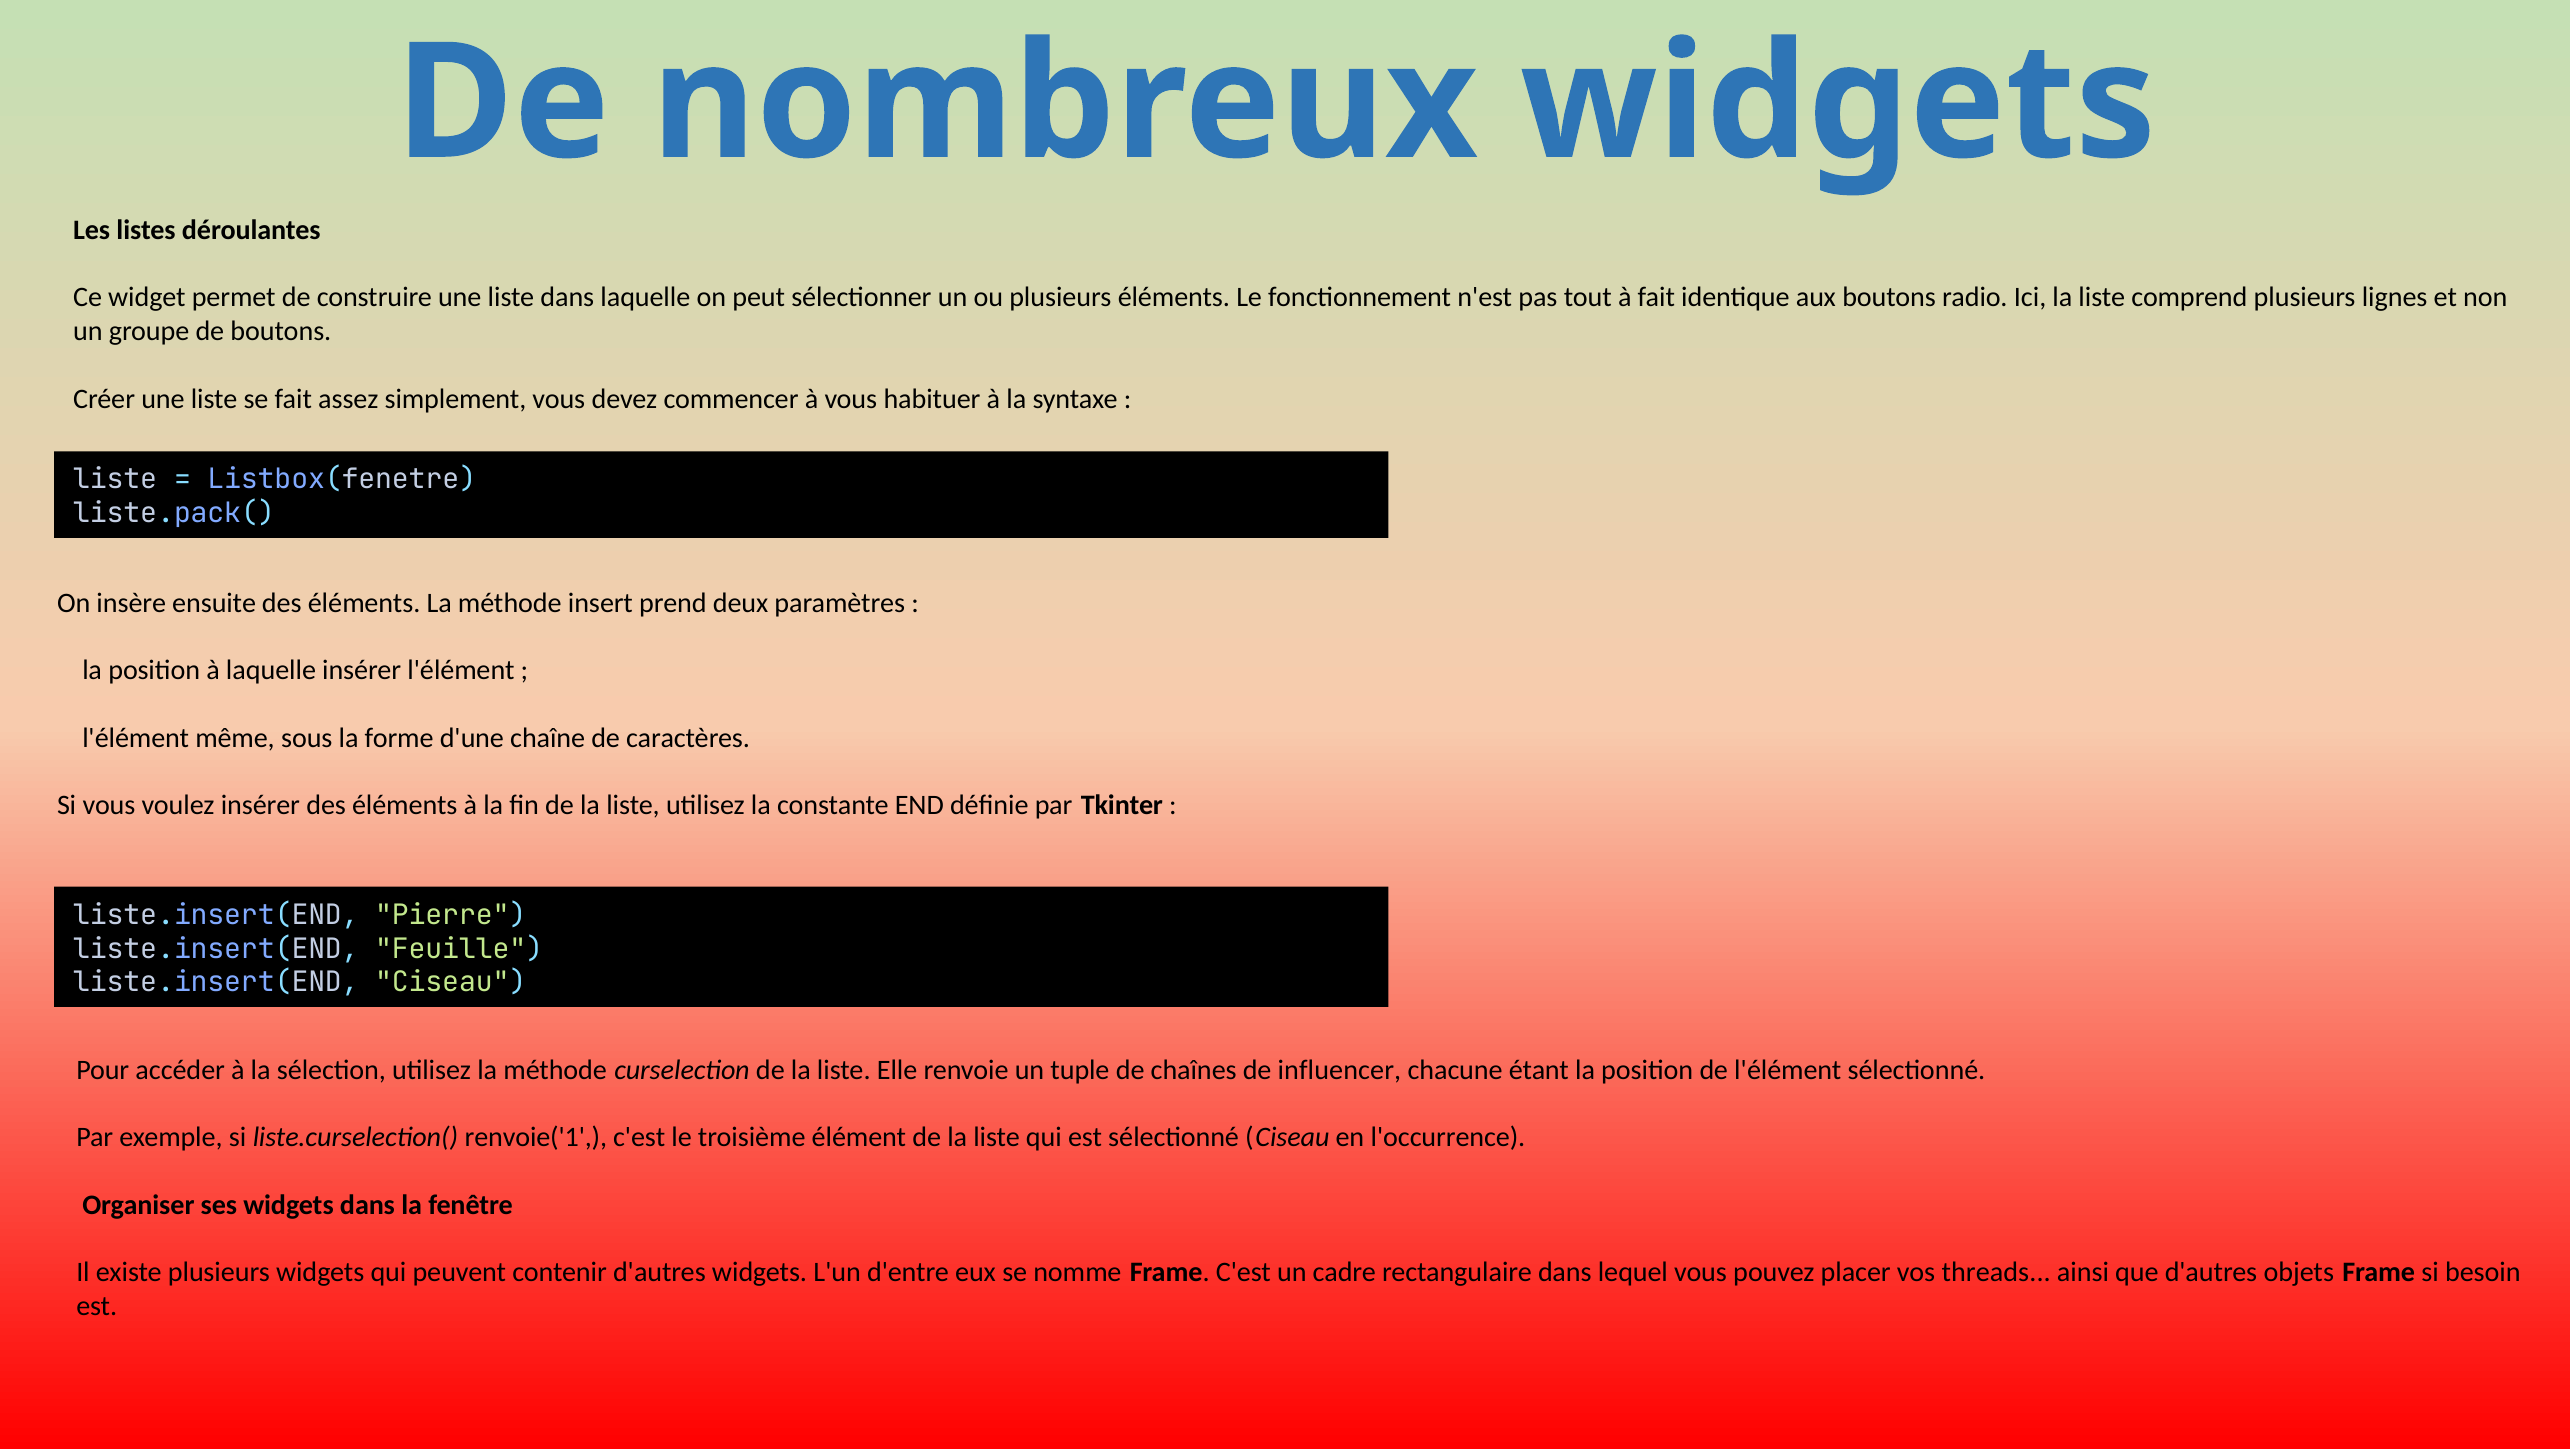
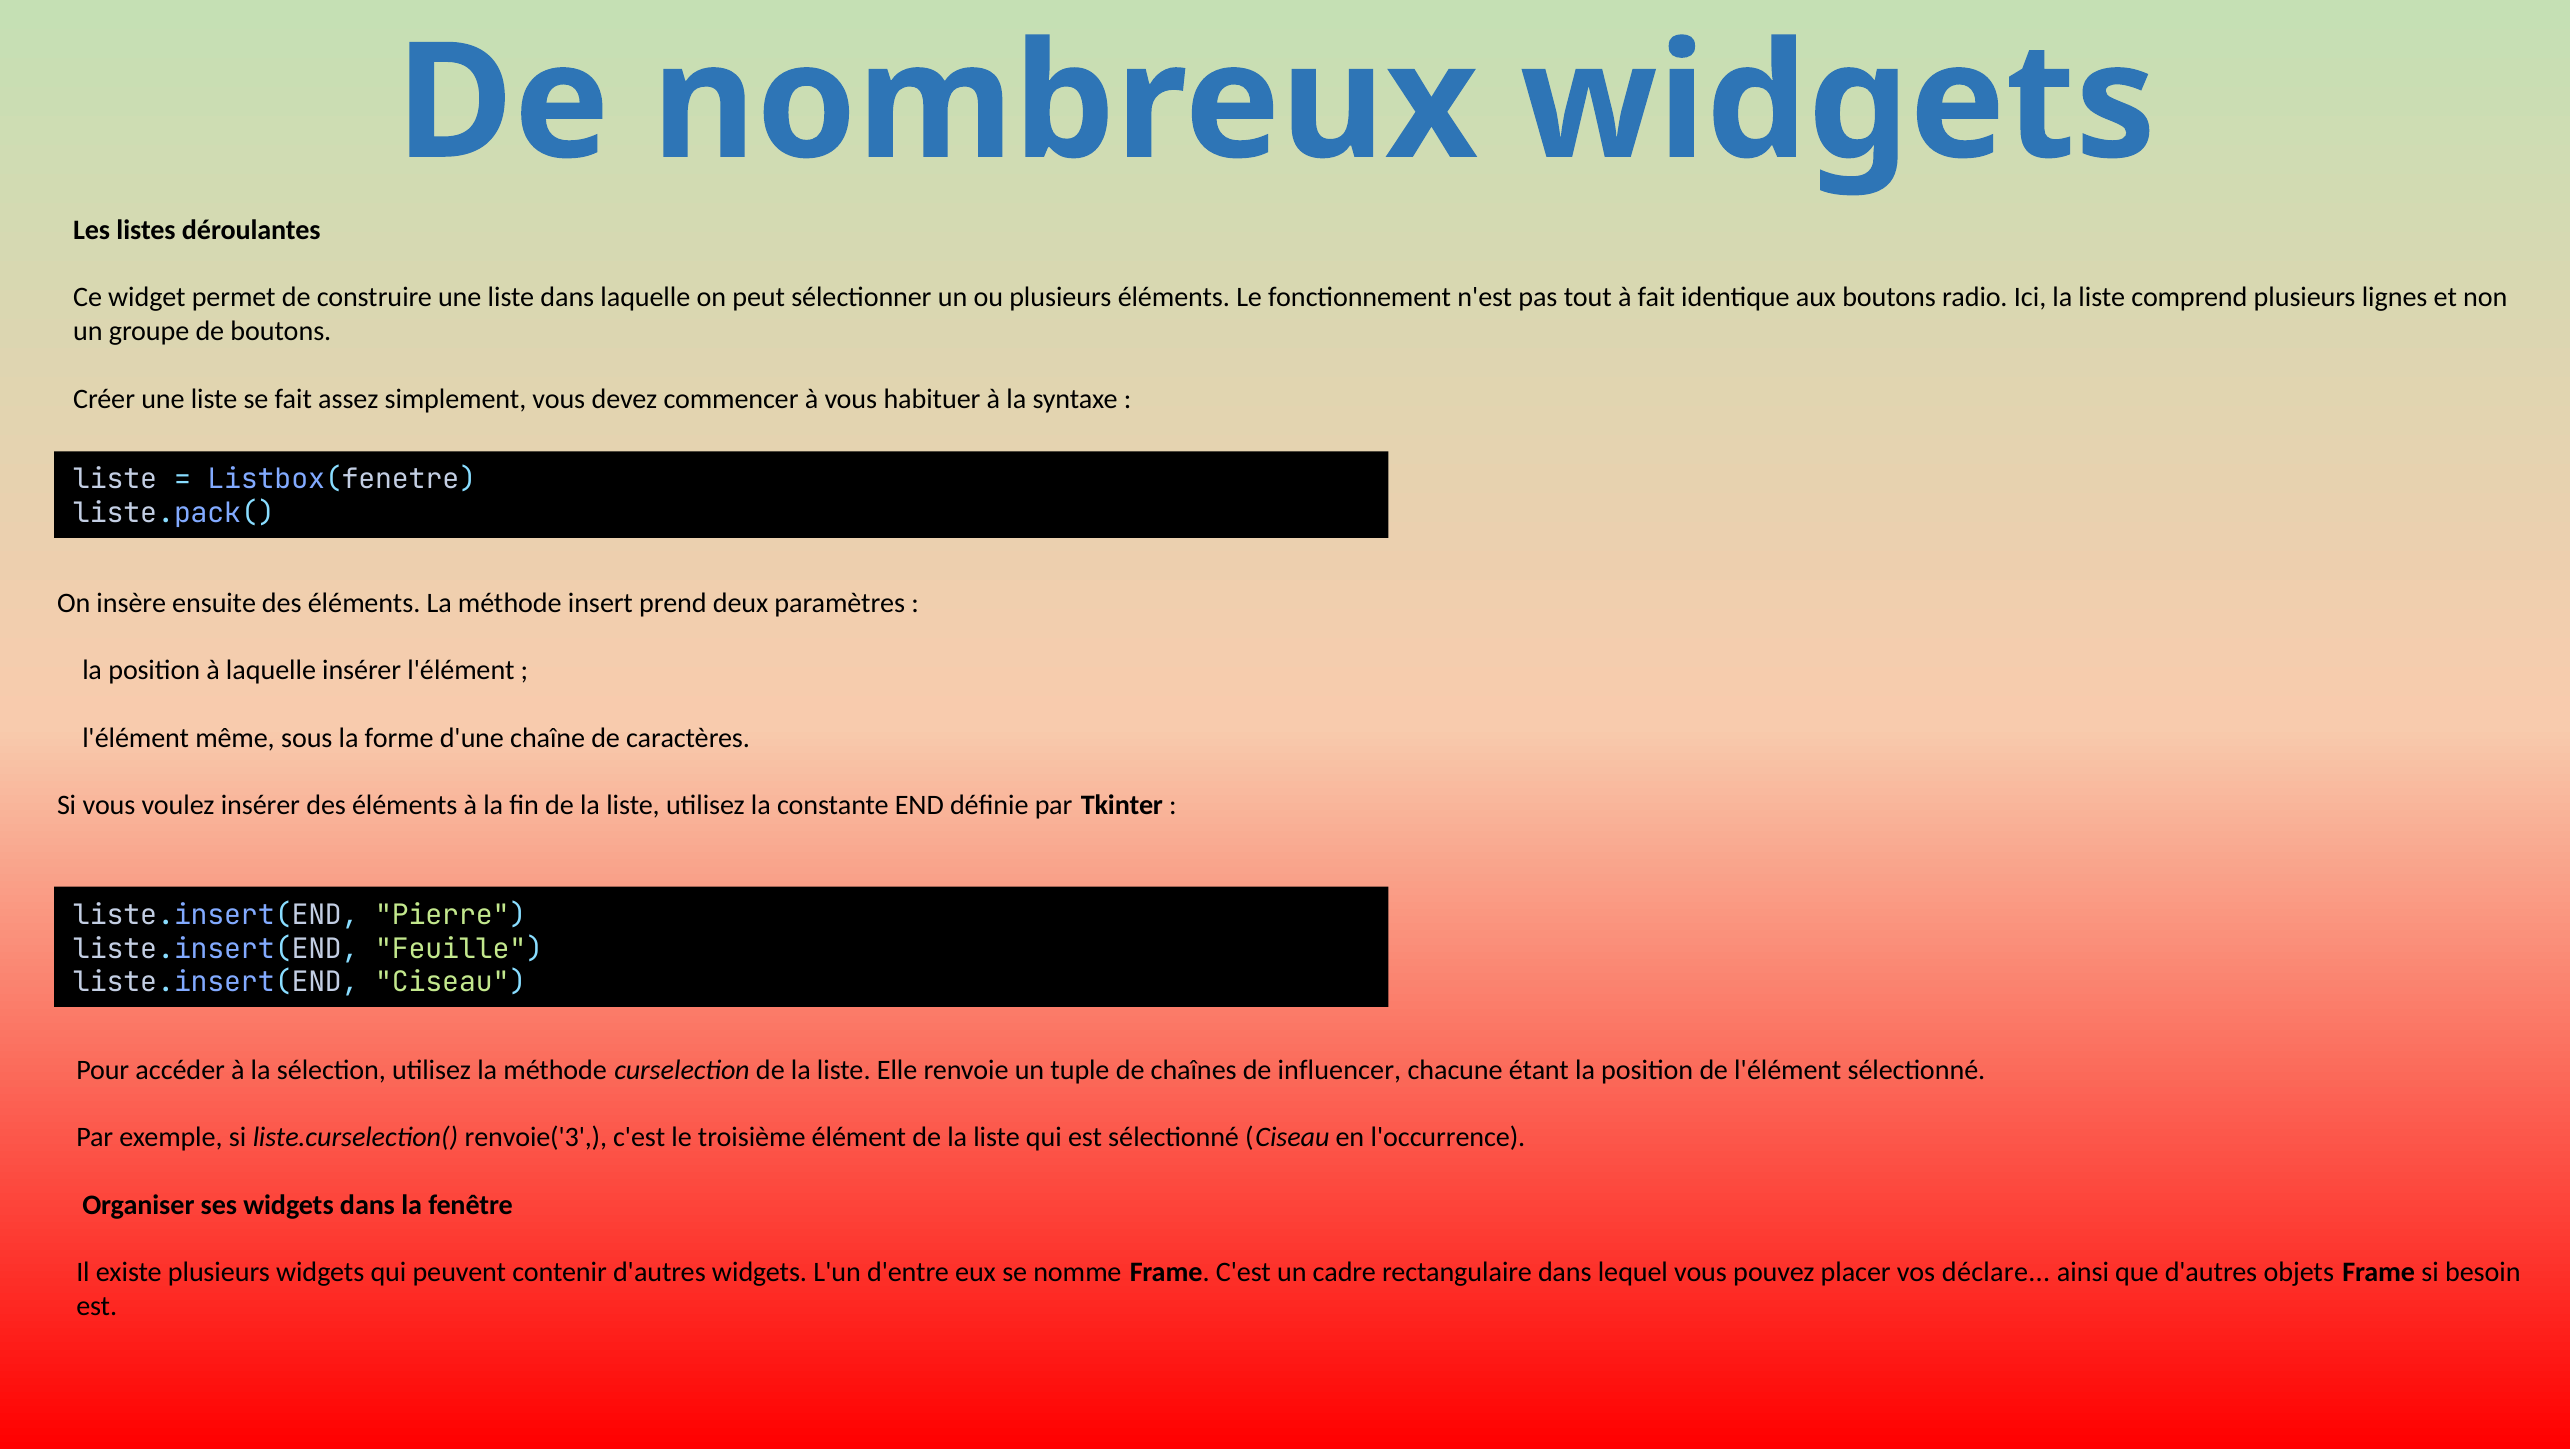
renvoie('1: renvoie('1 -> renvoie('3
threads: threads -> déclare
